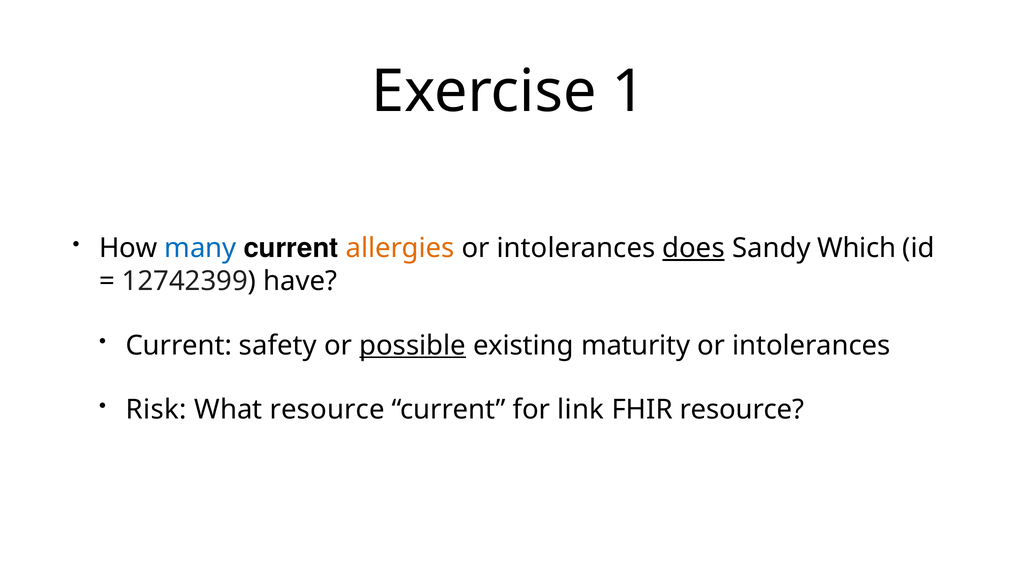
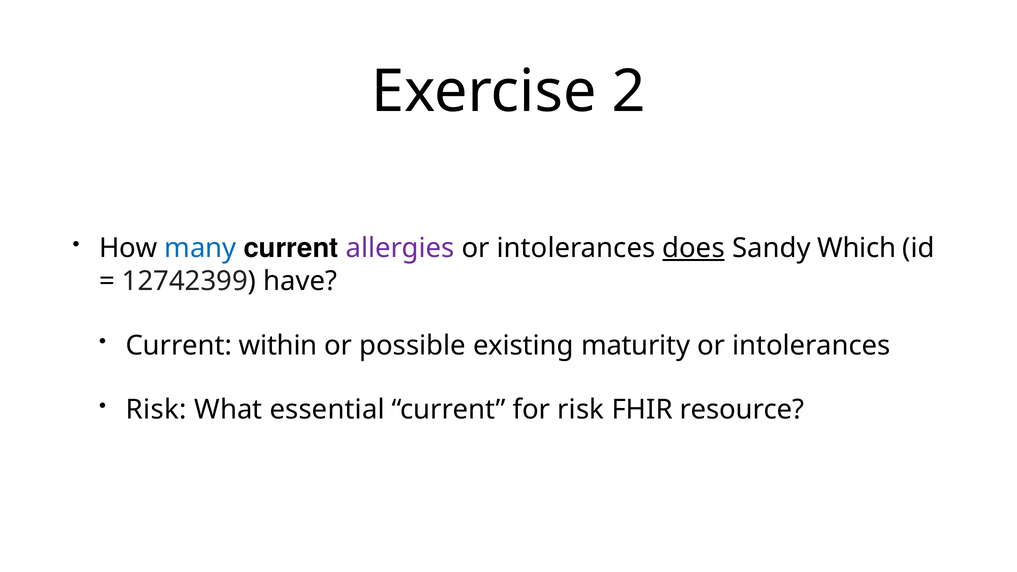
1: 1 -> 2
allergies colour: orange -> purple
safety: safety -> within
possible underline: present -> none
What resource: resource -> essential
for link: link -> risk
